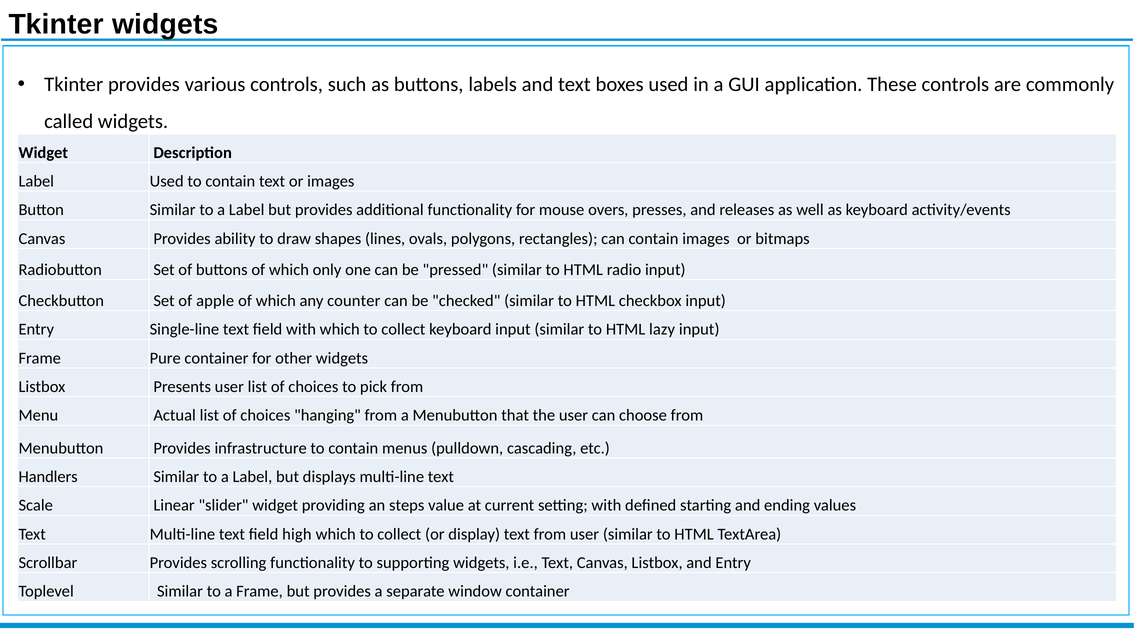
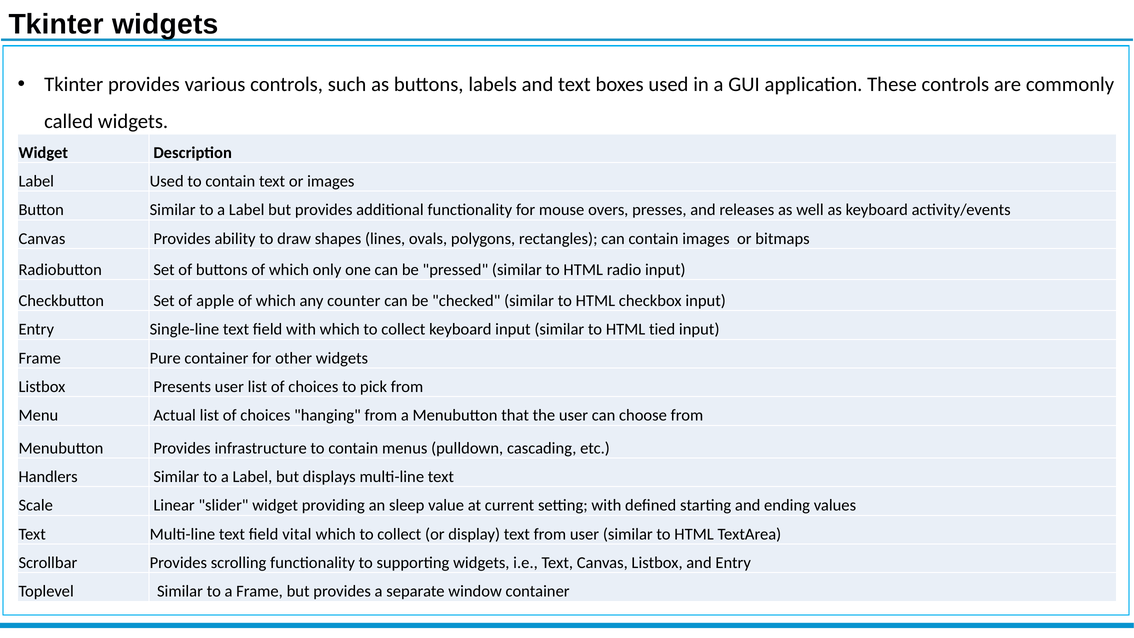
lazy: lazy -> tied
steps: steps -> sleep
high: high -> vital
